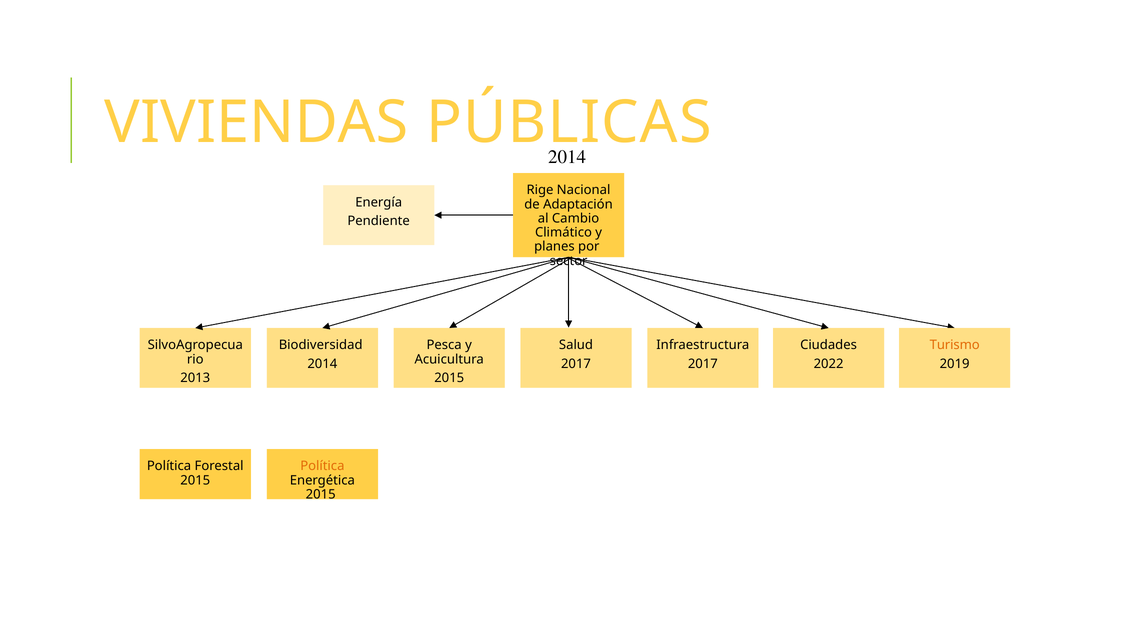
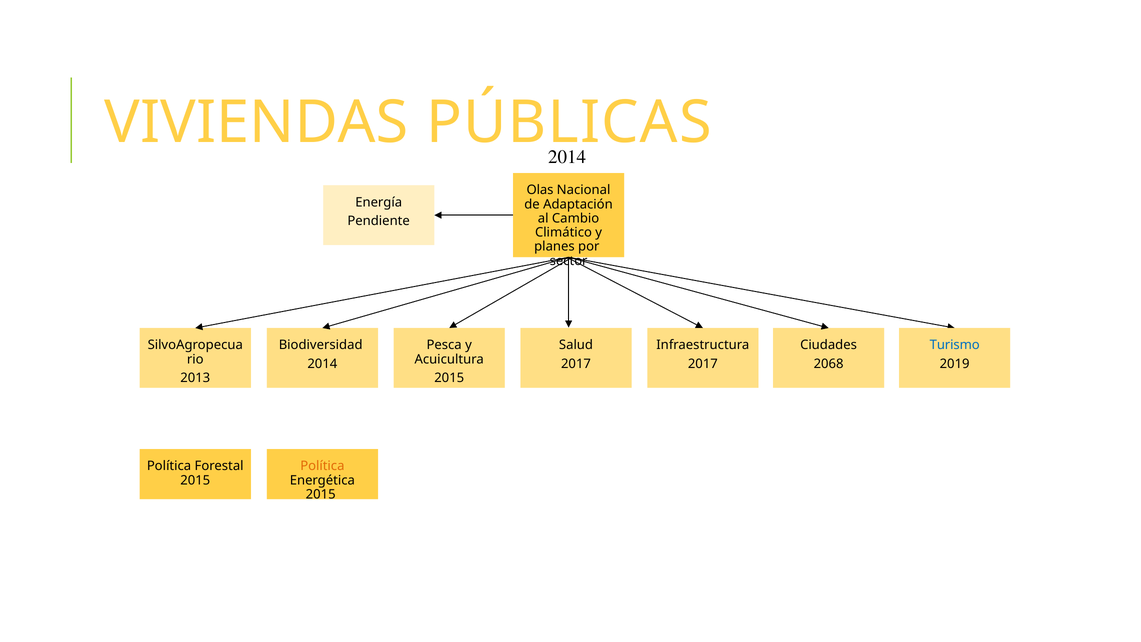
Rige: Rige -> Olas
Turismo colour: orange -> blue
2022: 2022 -> 2068
